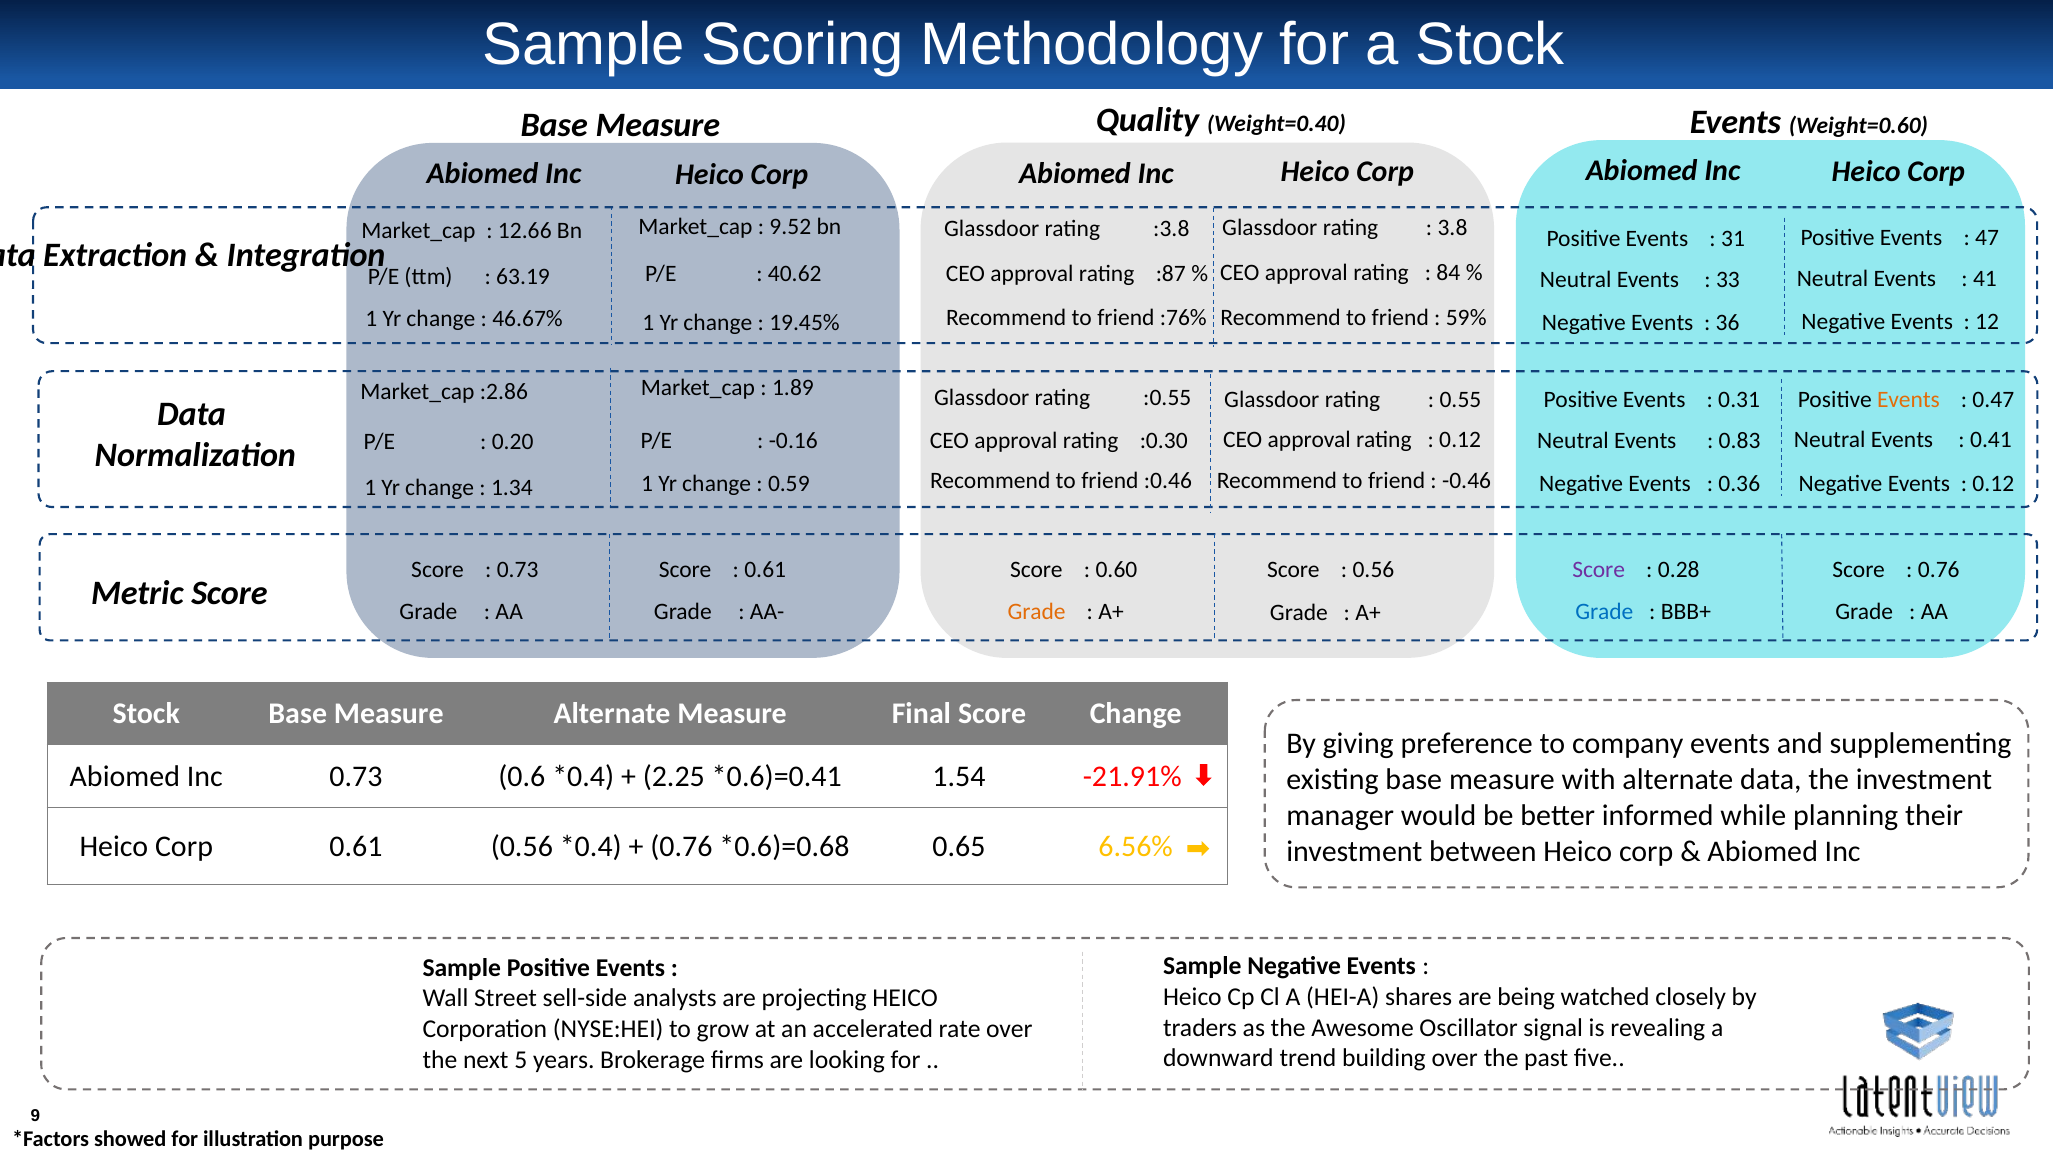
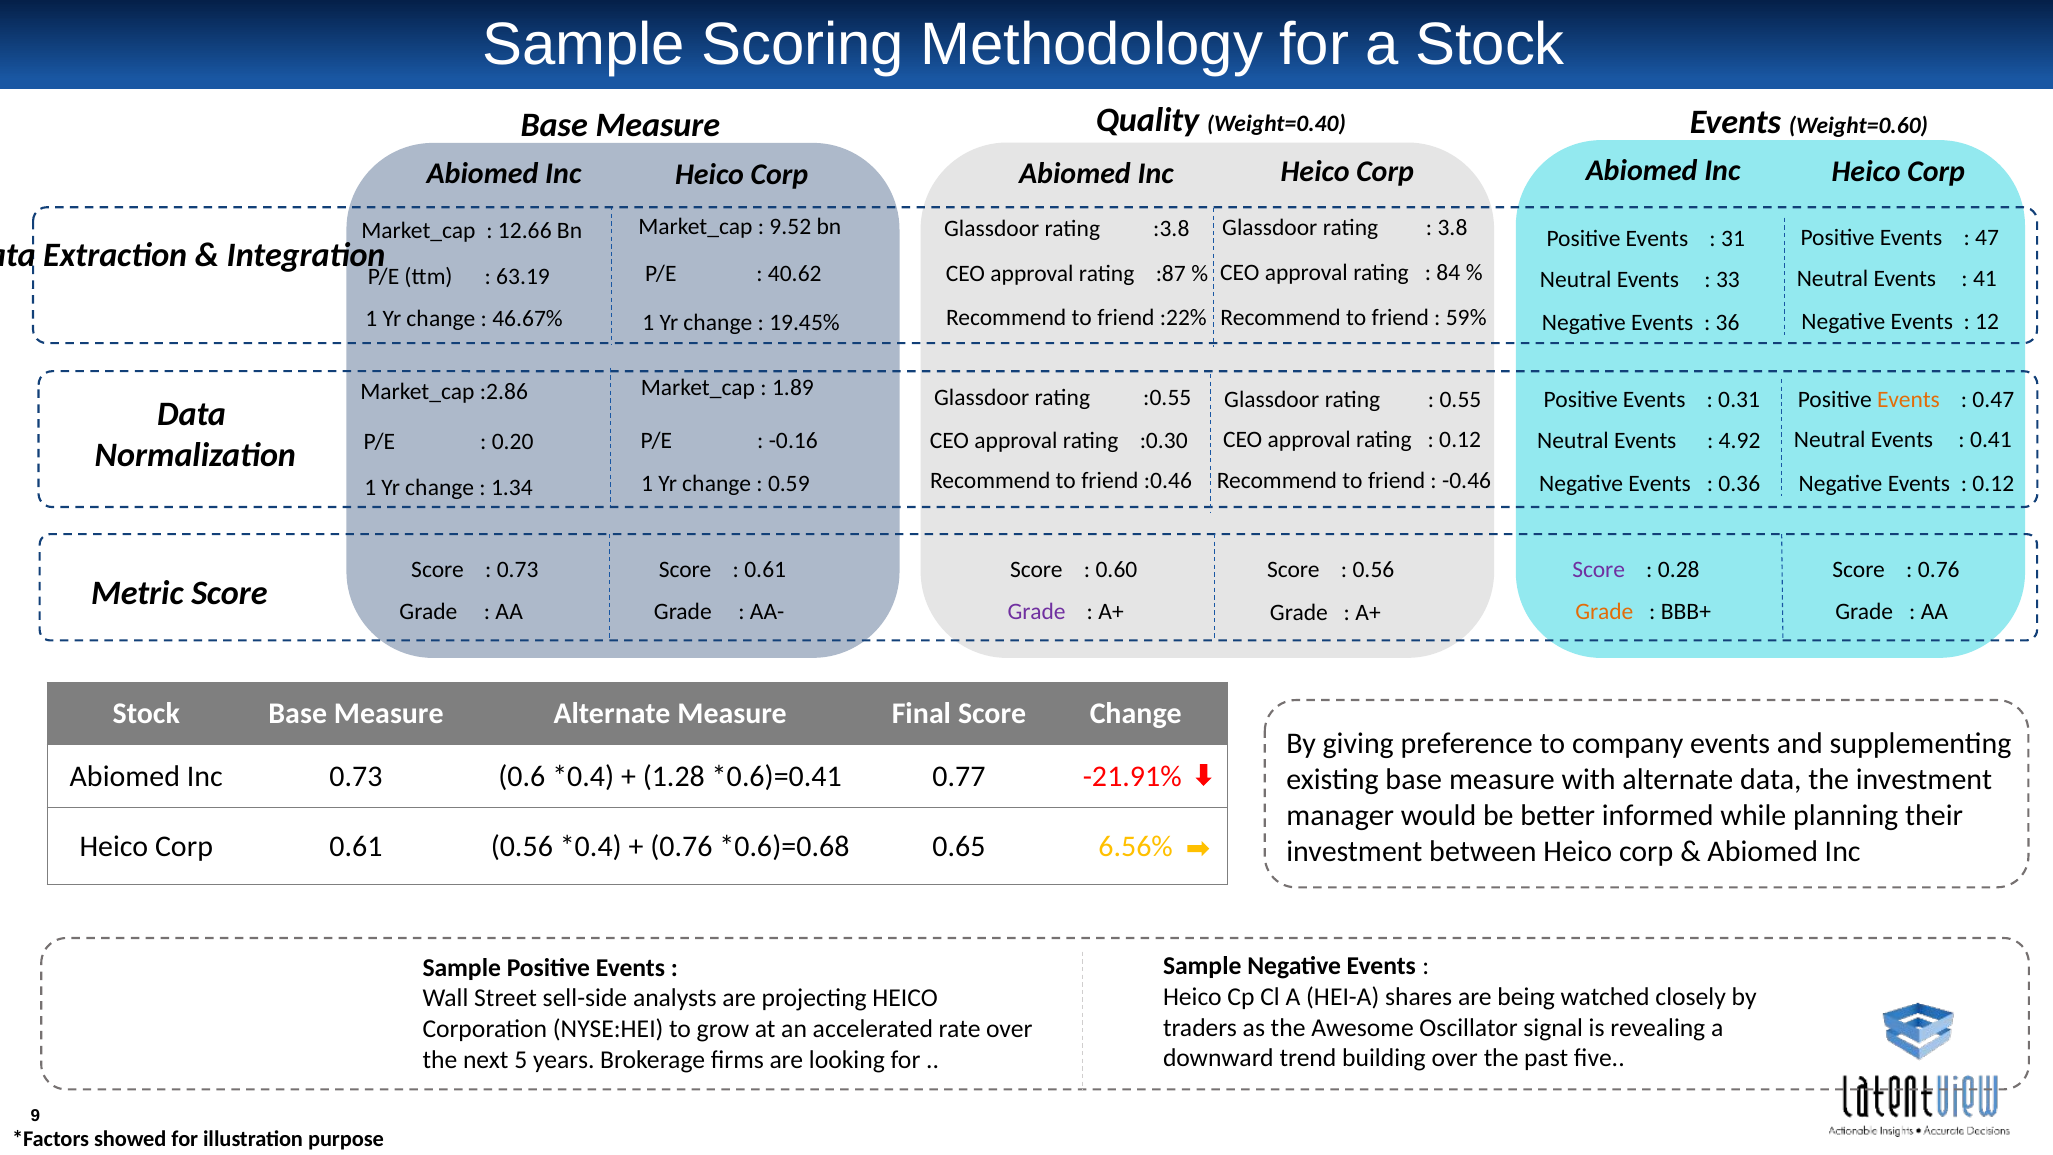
:76%: :76% -> :22%
0.83: 0.83 -> 4.92
Grade at (1604, 612) colour: blue -> orange
Grade at (1037, 612) colour: orange -> purple
2.25: 2.25 -> 1.28
1.54: 1.54 -> 0.77
